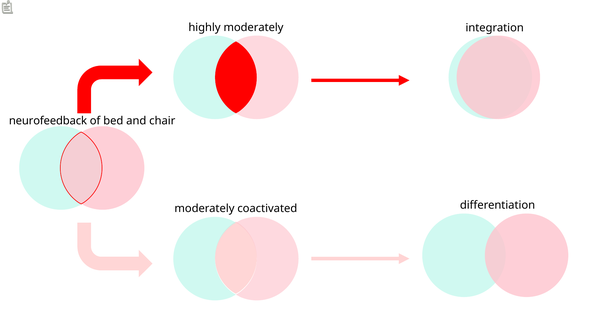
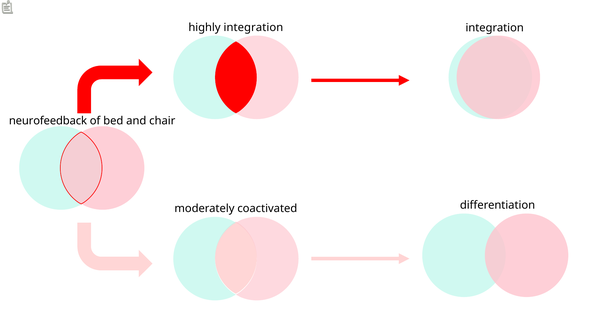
highly moderately: moderately -> integration
